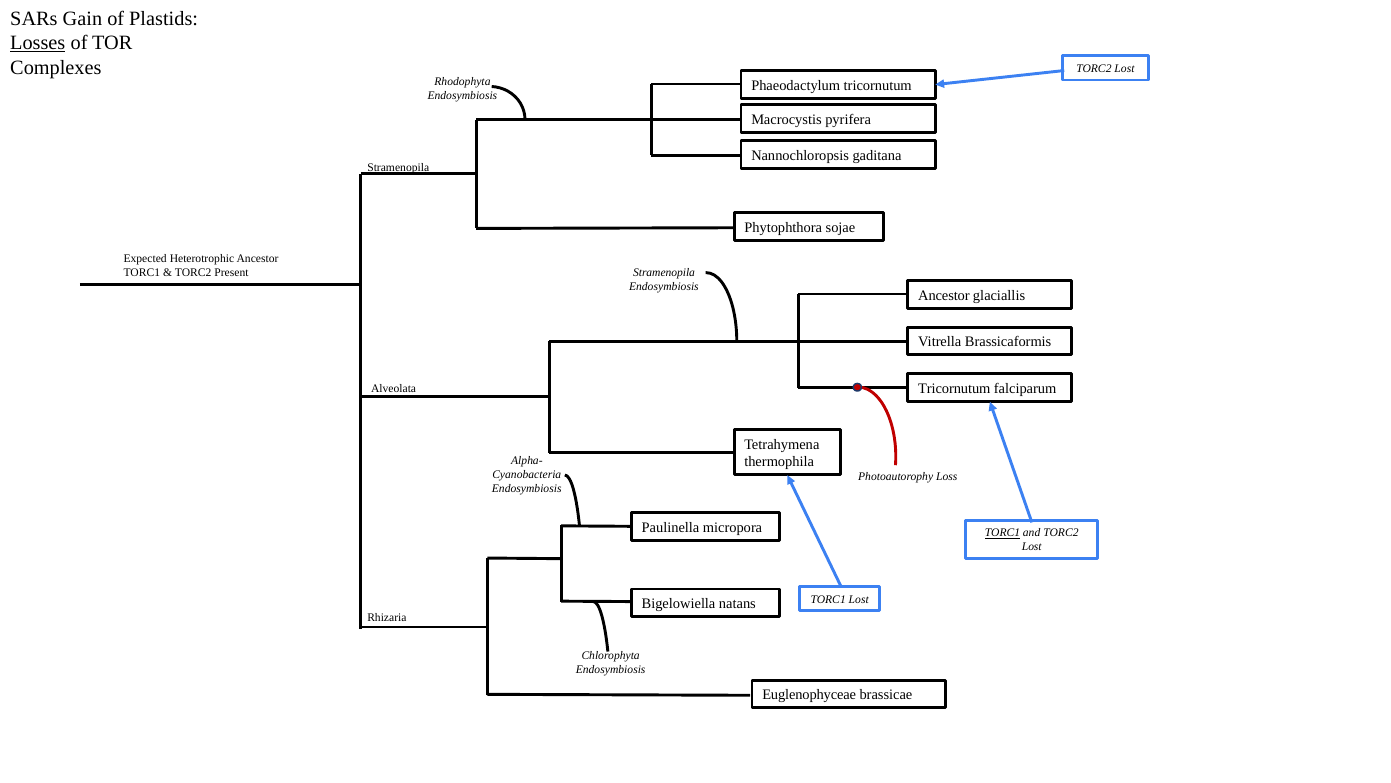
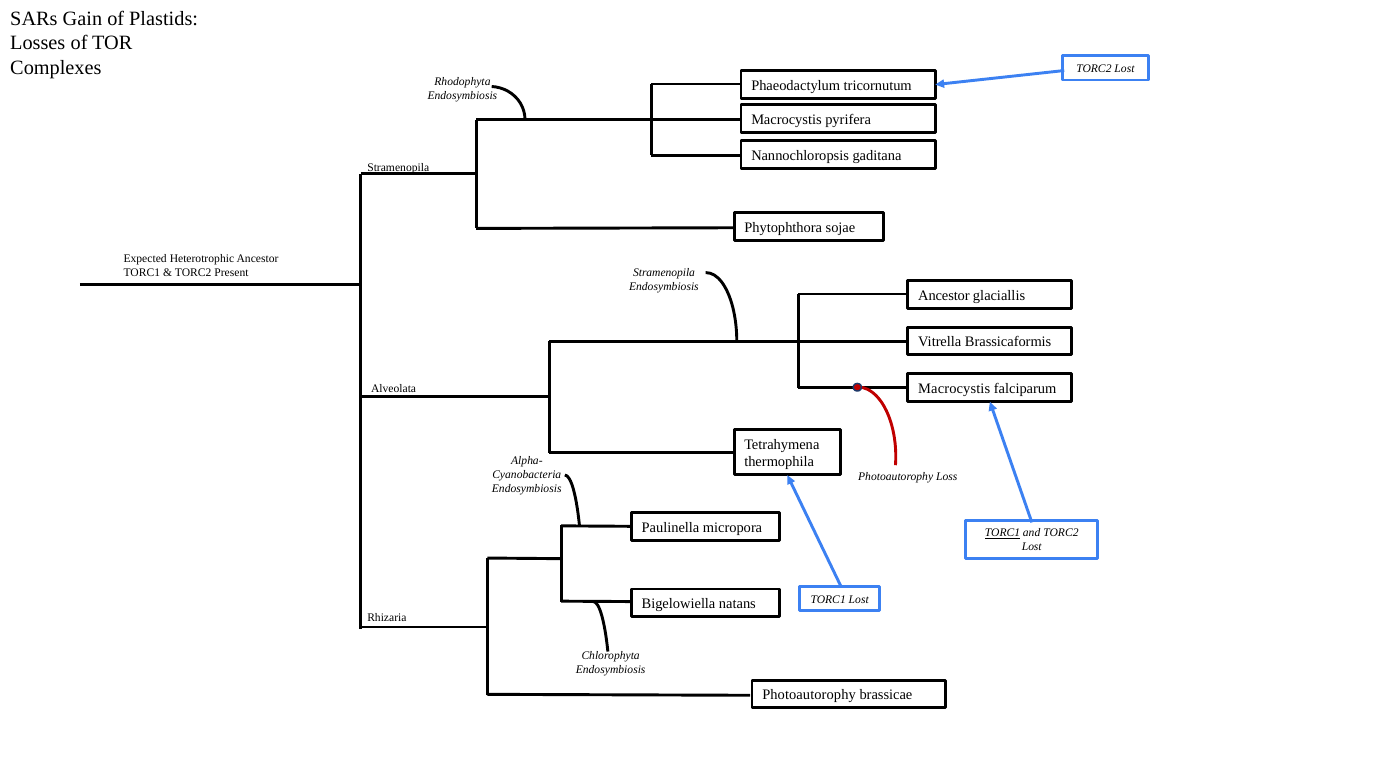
Losses underline: present -> none
Tricornutum at (954, 388): Tricornutum -> Macrocystis
Euglenophyceae at (809, 695): Euglenophyceae -> Photoautorophy
